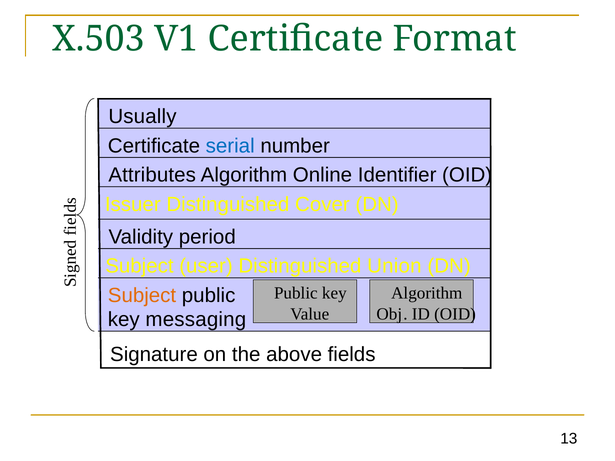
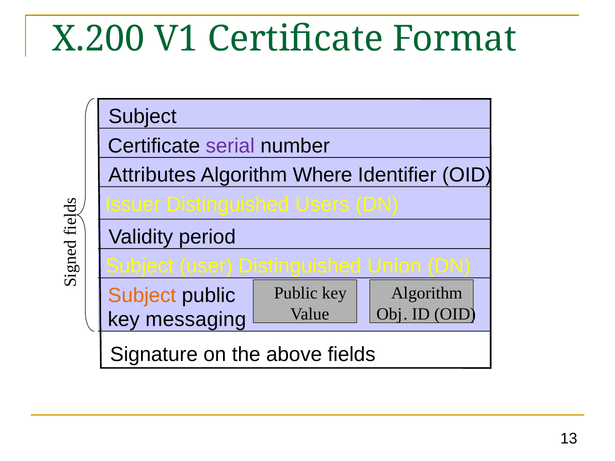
X.503: X.503 -> X.200
Usually at (142, 117): Usually -> Subject
serial colour: blue -> purple
Online: Online -> Where
Cover: Cover -> Users
